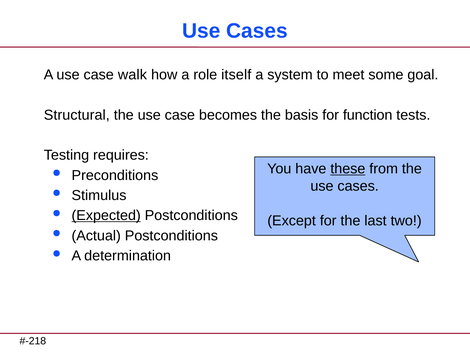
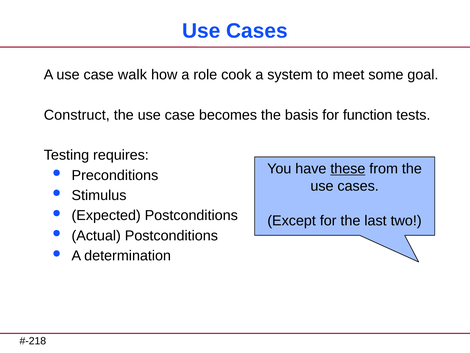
itself: itself -> cook
Structural: Structural -> Construct
Expected underline: present -> none
